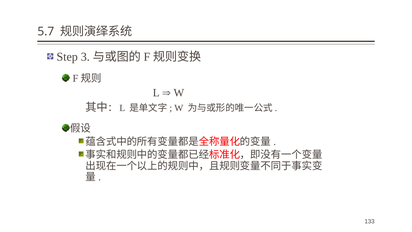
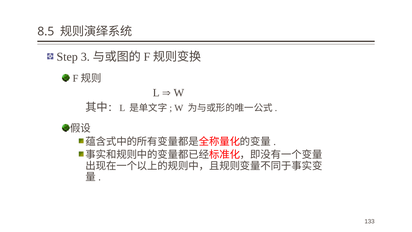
5.7: 5.7 -> 8.5
